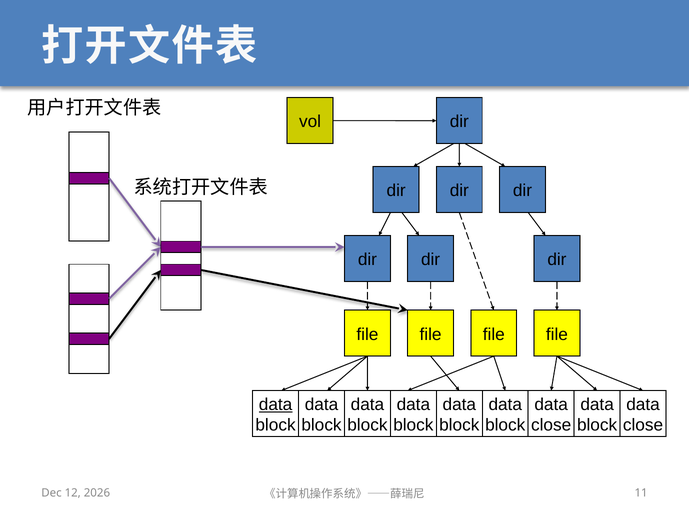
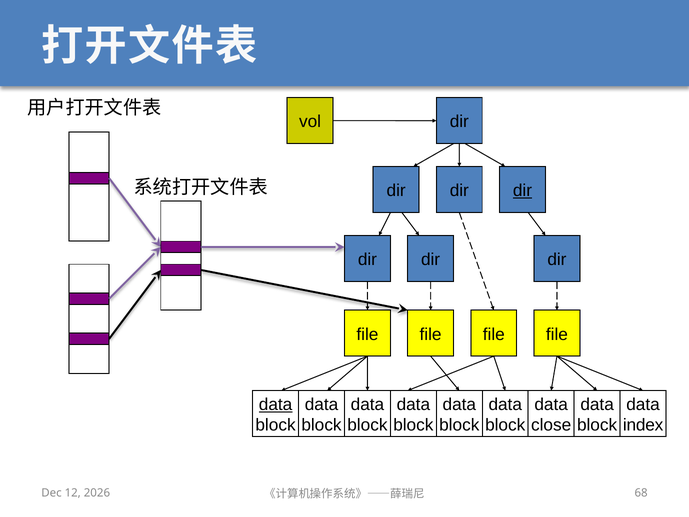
dir at (522, 191) underline: none -> present
close at (643, 425): close -> index
11: 11 -> 68
